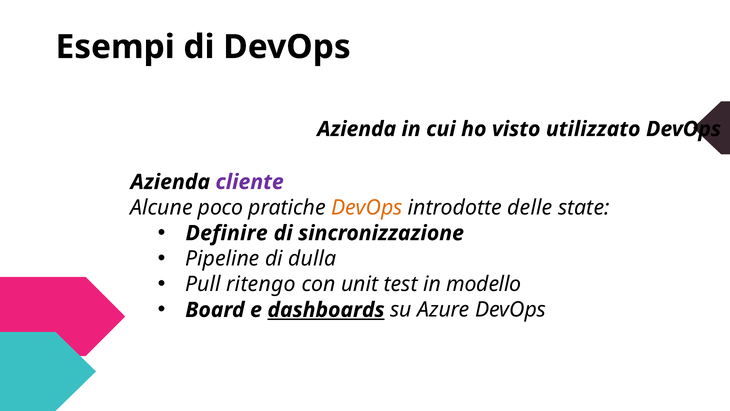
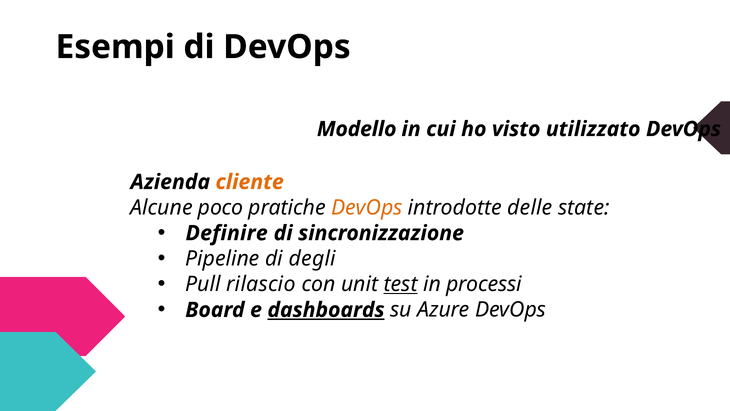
Azienda at (357, 129): Azienda -> Modello
cliente colour: purple -> orange
dulla: dulla -> degli
ritengo: ritengo -> rilascio
test underline: none -> present
modello: modello -> processi
